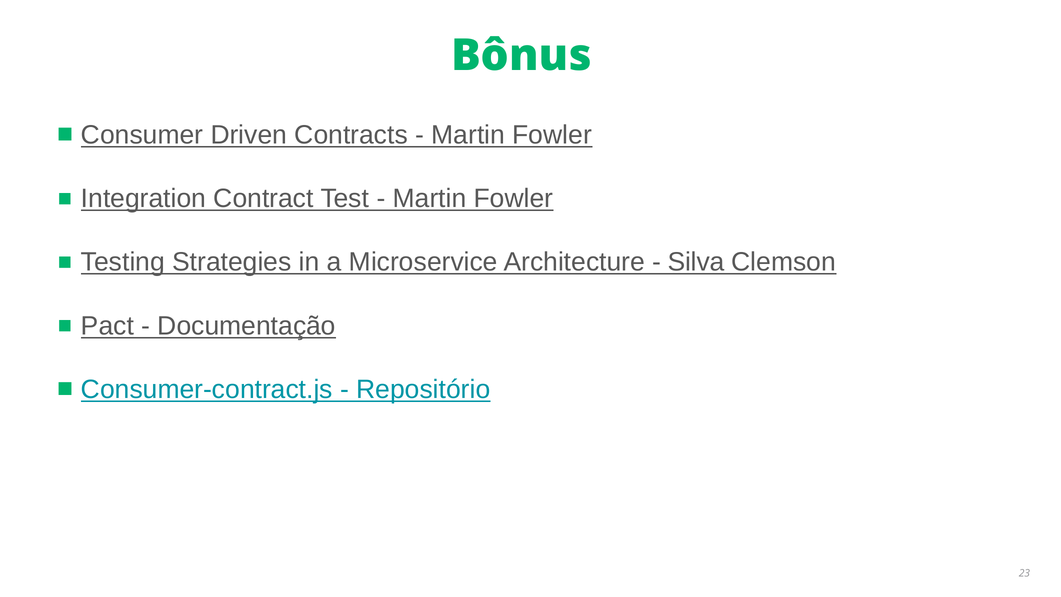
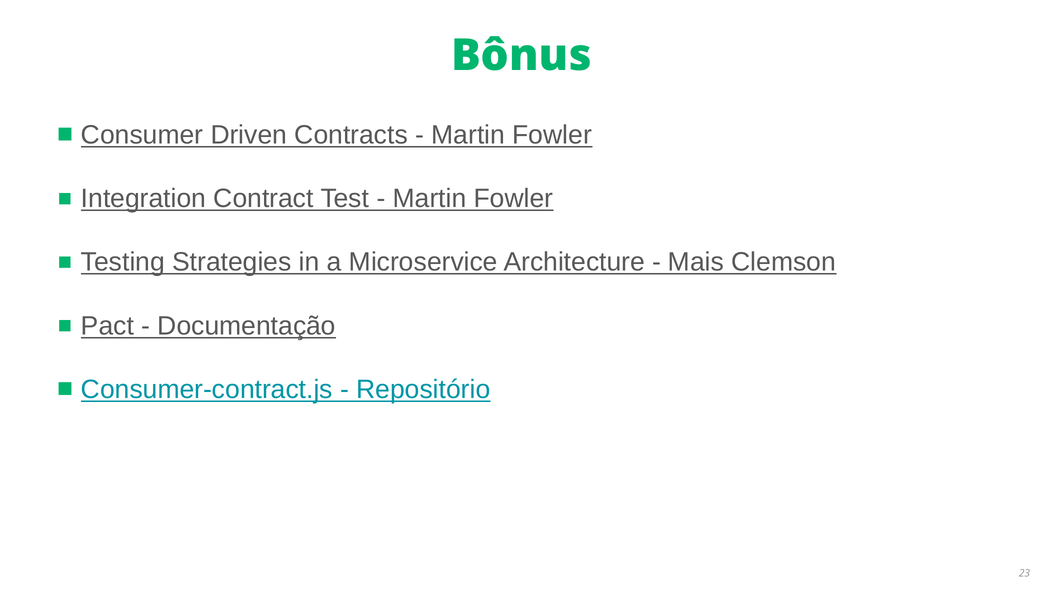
Silva: Silva -> Mais
